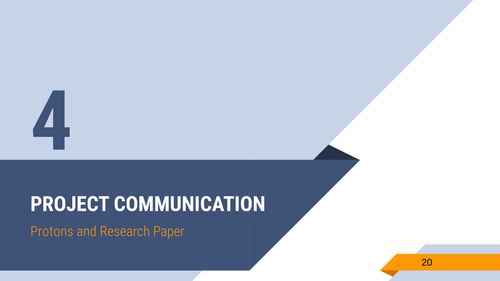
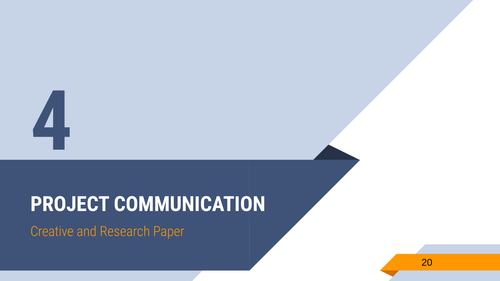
Protons: Protons -> Creative
